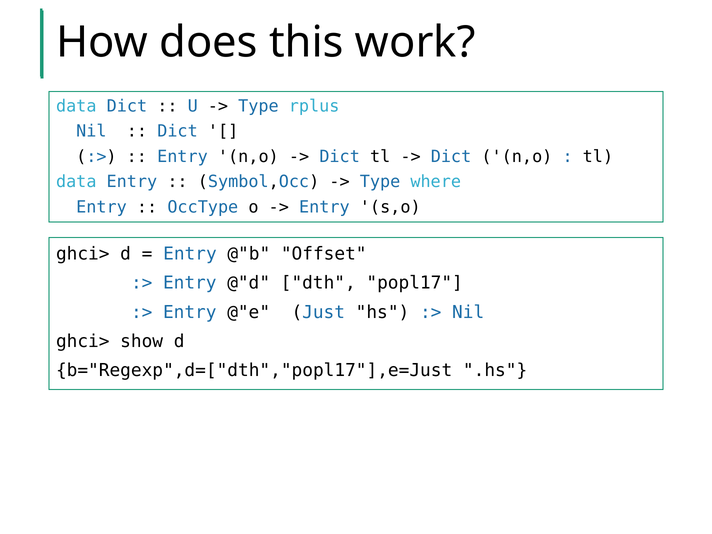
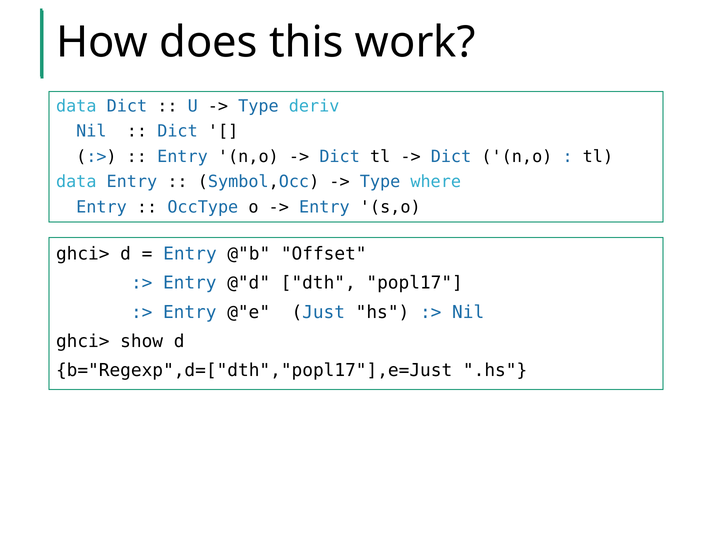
rplus: rplus -> deriv
